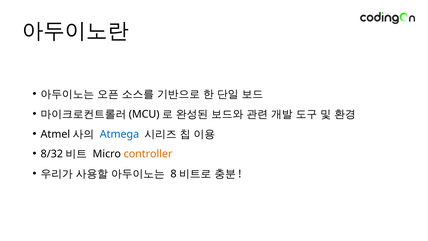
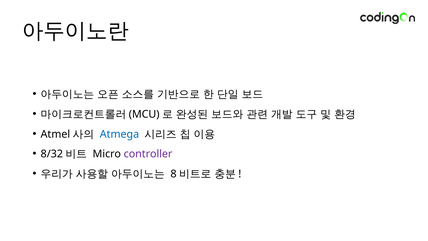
controller colour: orange -> purple
